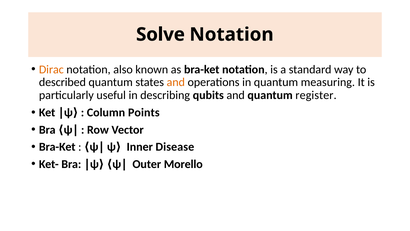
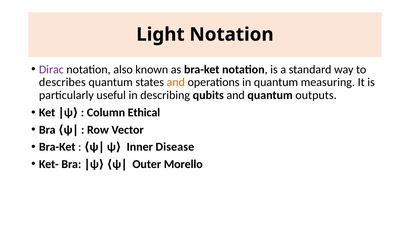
Solve: Solve -> Light
Dirac colour: orange -> purple
described: described -> describes
register: register -> outputs
Points: Points -> Ethical
